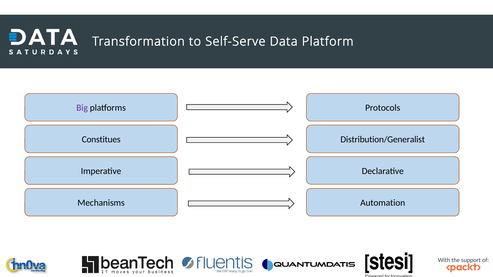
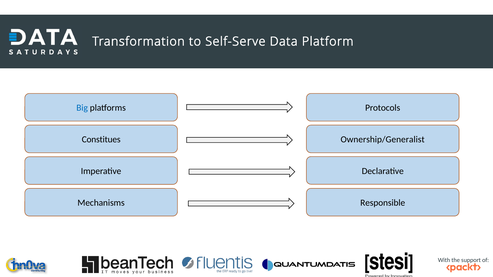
Big colour: purple -> blue
Distribution/Generalist: Distribution/Generalist -> Ownership/Generalist
Automation: Automation -> Responsible
